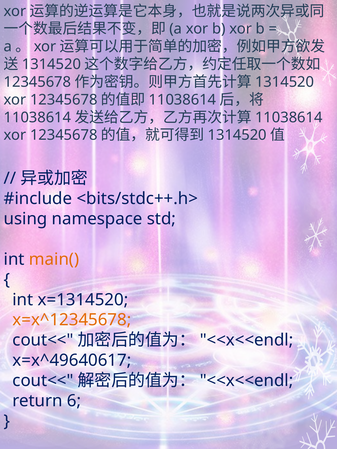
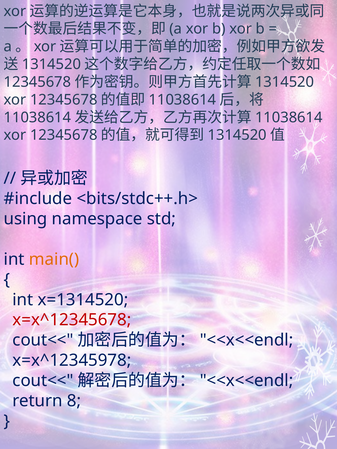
x=x^12345678 colour: orange -> red
x=x^49640617: x=x^49640617 -> x=x^12345978
6: 6 -> 8
